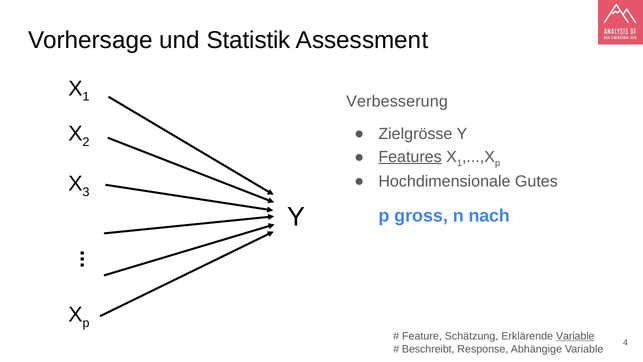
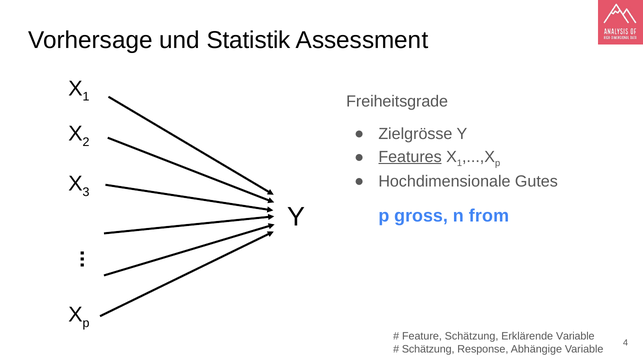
Verbesserung: Verbesserung -> Freiheitsgrade
nach: nach -> from
Variable at (575, 336) underline: present -> none
Beschreibt at (428, 349): Beschreibt -> Schätzung
